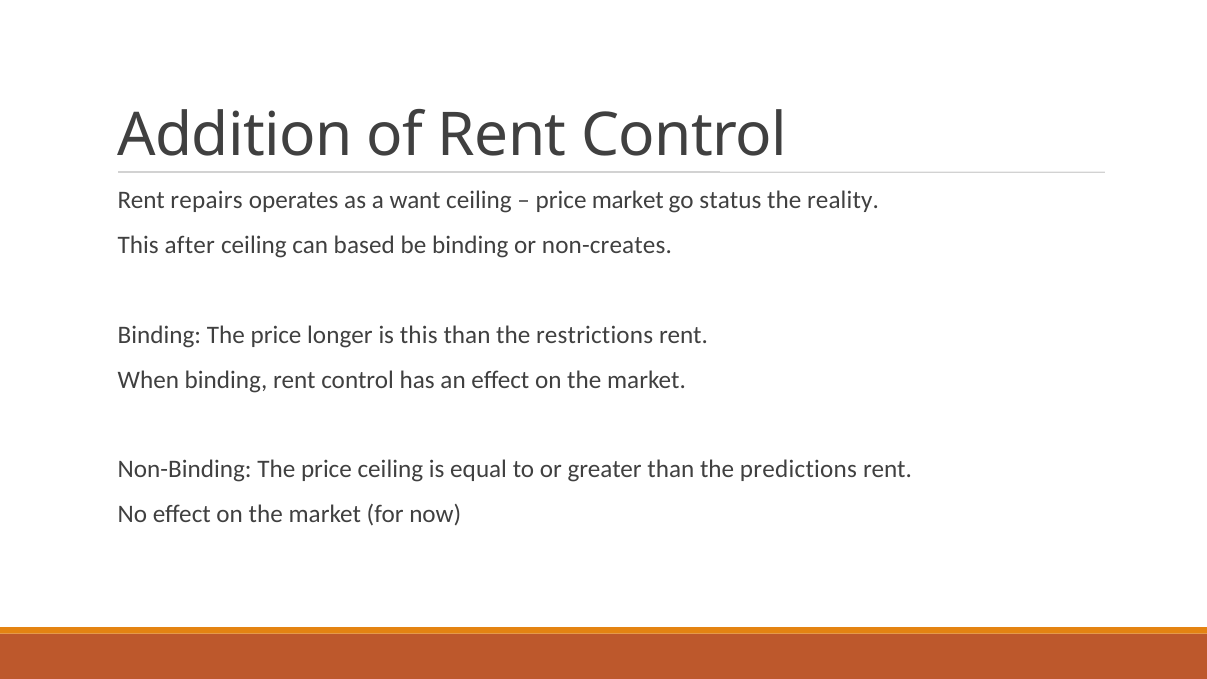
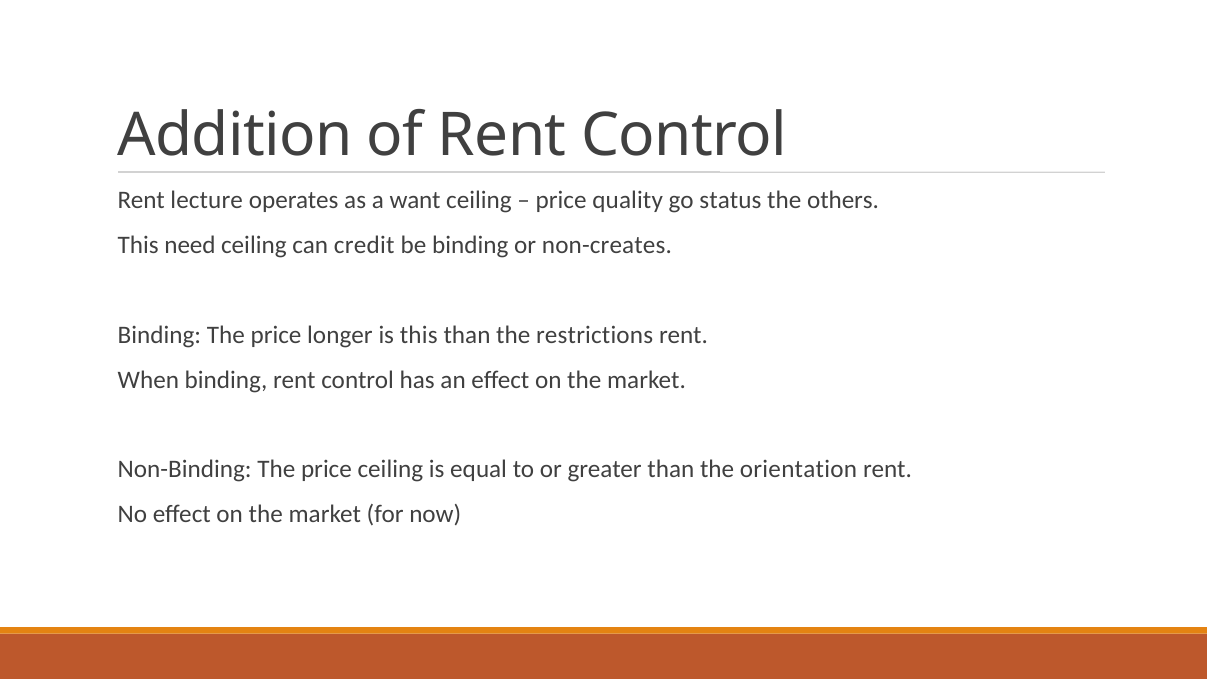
repairs: repairs -> lecture
price market: market -> quality
reality: reality -> others
after: after -> need
based: based -> credit
predictions: predictions -> orientation
